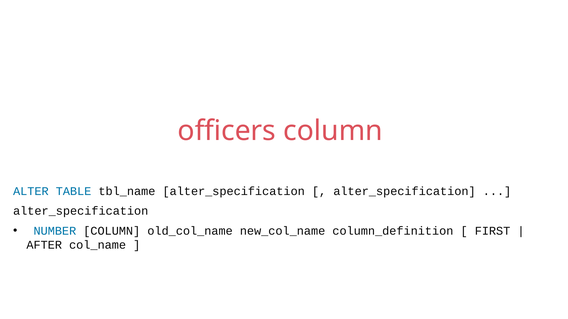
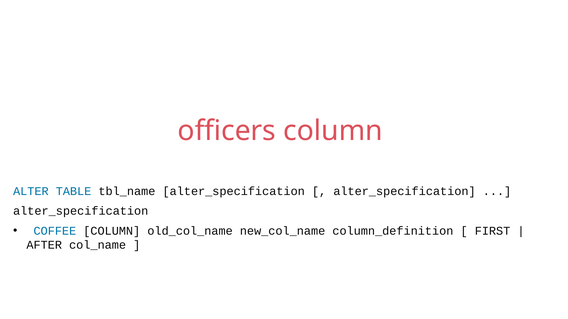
NUMBER: NUMBER -> COFFEE
